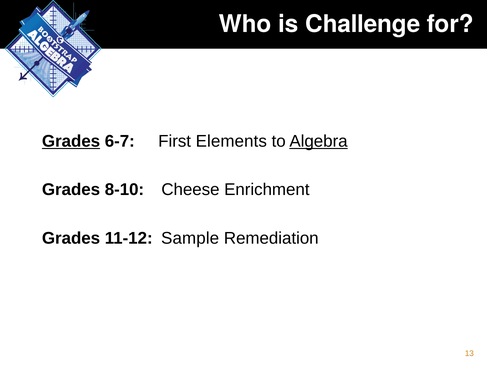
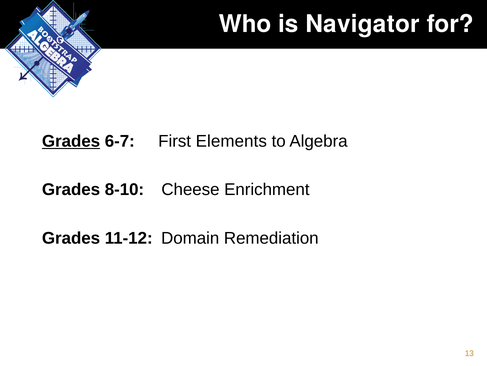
Challenge: Challenge -> Navigator
Algebra underline: present -> none
Sample: Sample -> Domain
